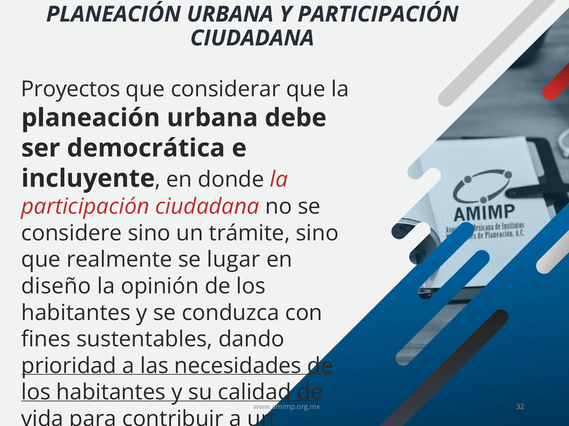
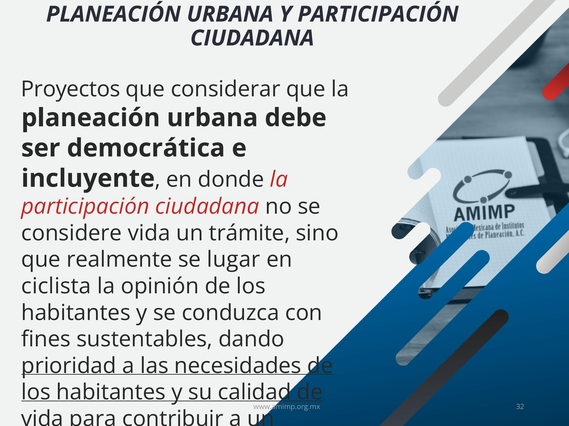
considere sino: sino -> vida
diseño: diseño -> ciclista
